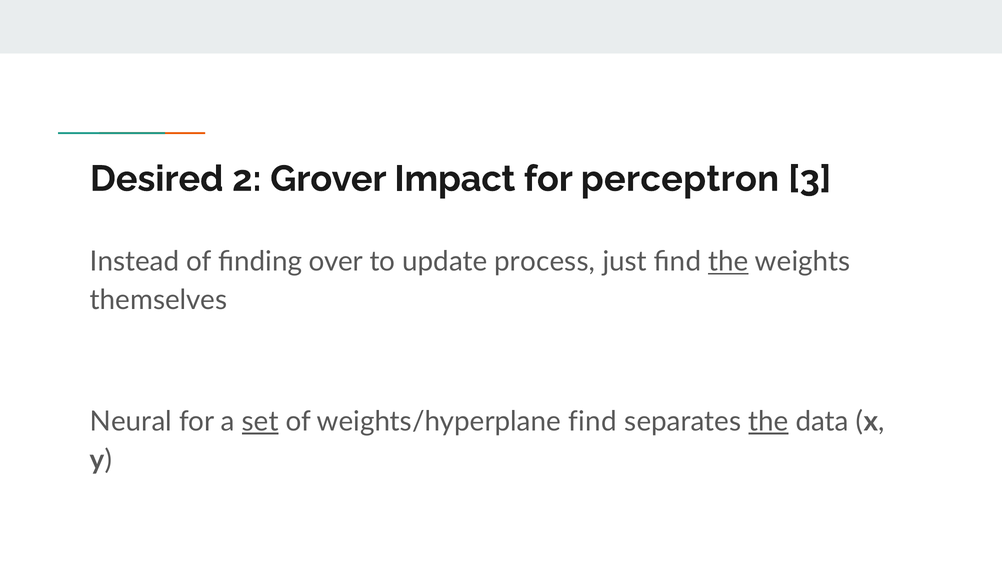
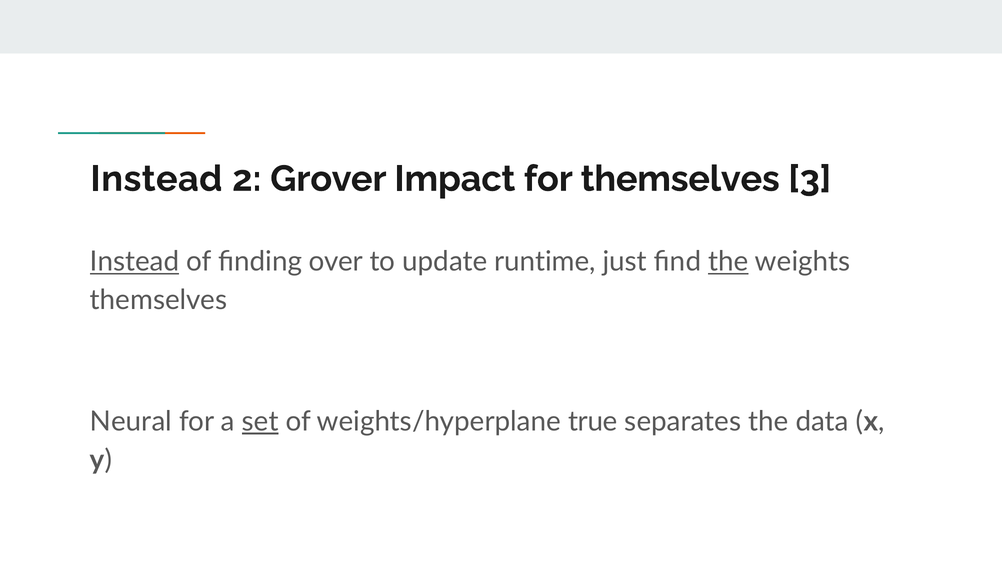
Desired at (157, 179): Desired -> Instead
for perceptron: perceptron -> themselves
Instead at (135, 262) underline: none -> present
process: process -> runtime
weights/hyperplane find: find -> true
the at (768, 421) underline: present -> none
